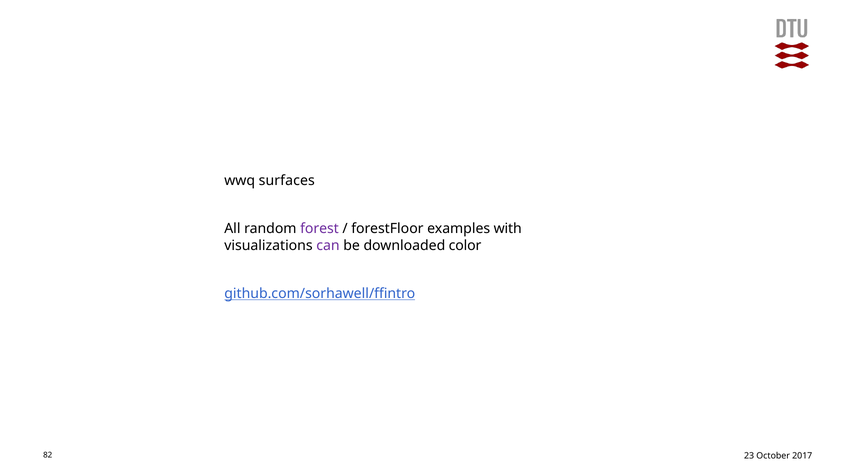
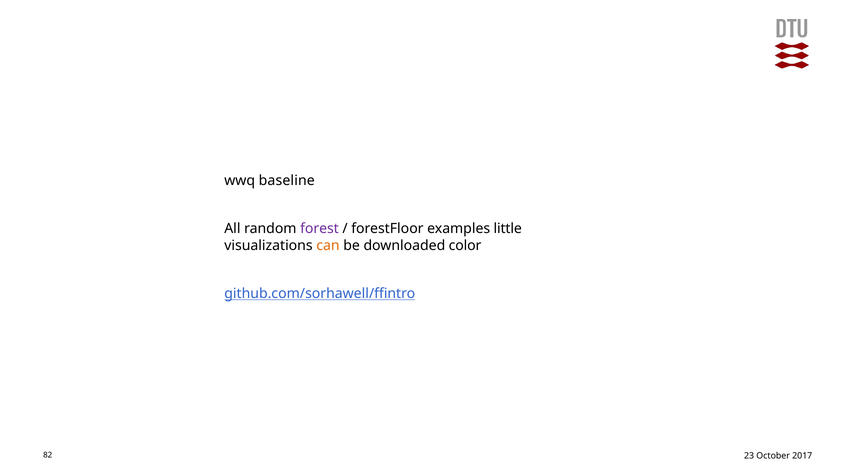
surfaces: surfaces -> baseline
with: with -> little
can colour: purple -> orange
